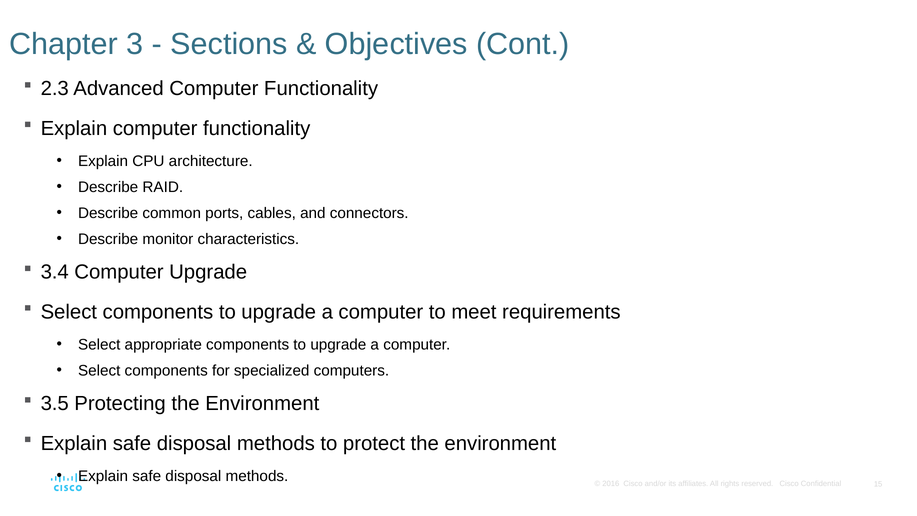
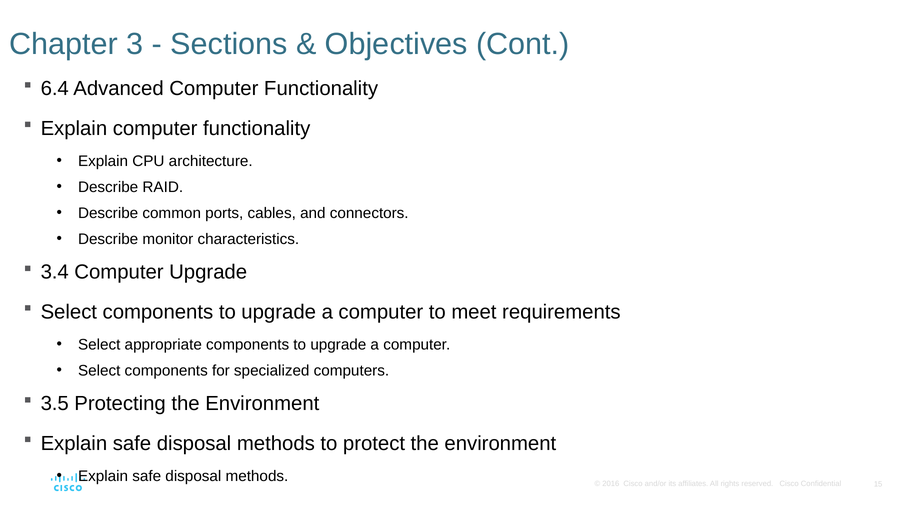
2.3: 2.3 -> 6.4
